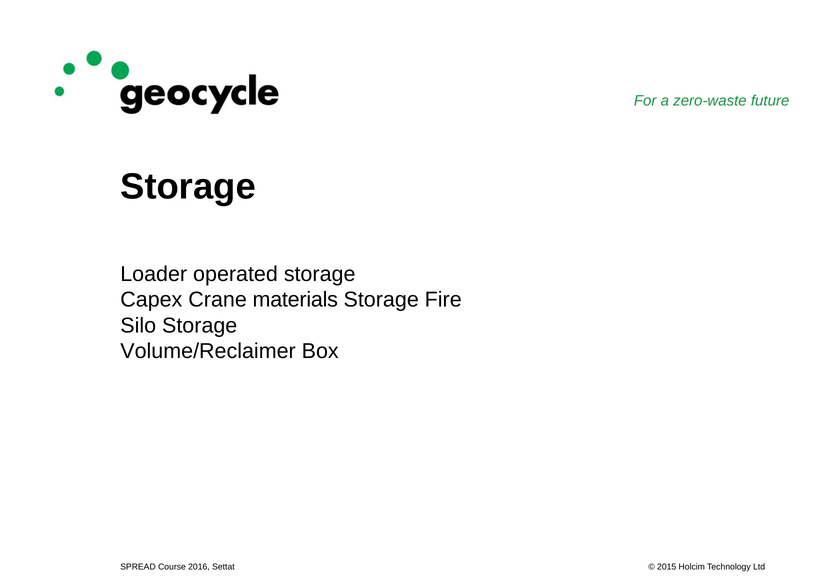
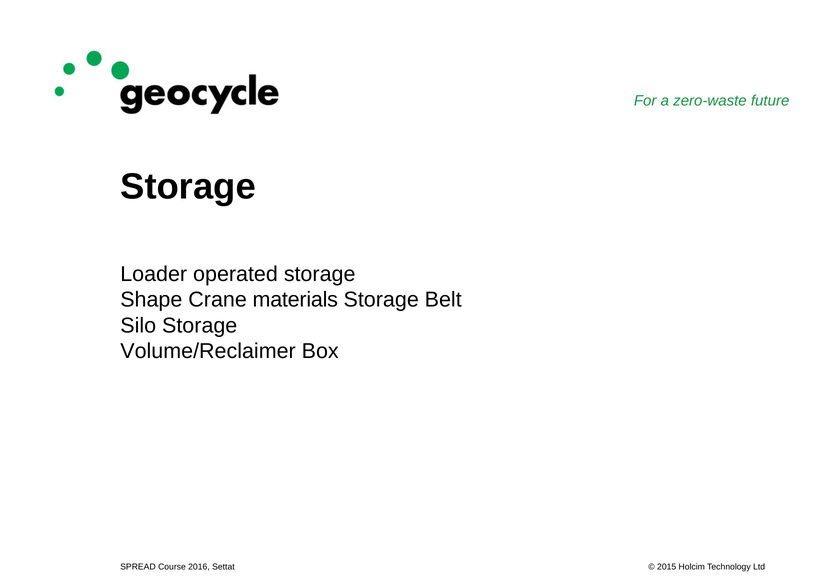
Capex: Capex -> Shape
Fire: Fire -> Belt
